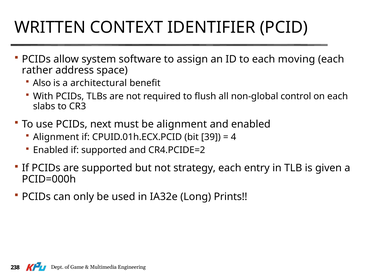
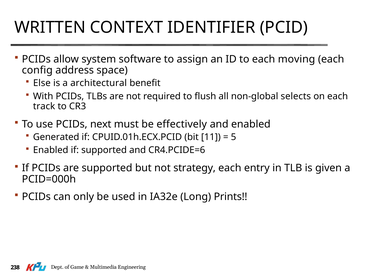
rather: rather -> config
Also: Also -> Else
control: control -> selects
slabs: slabs -> track
be alignment: alignment -> effectively
Alignment at (56, 137): Alignment -> Generated
39: 39 -> 11
4: 4 -> 5
CR4.PCIDE=2: CR4.PCIDE=2 -> CR4.PCIDE=6
